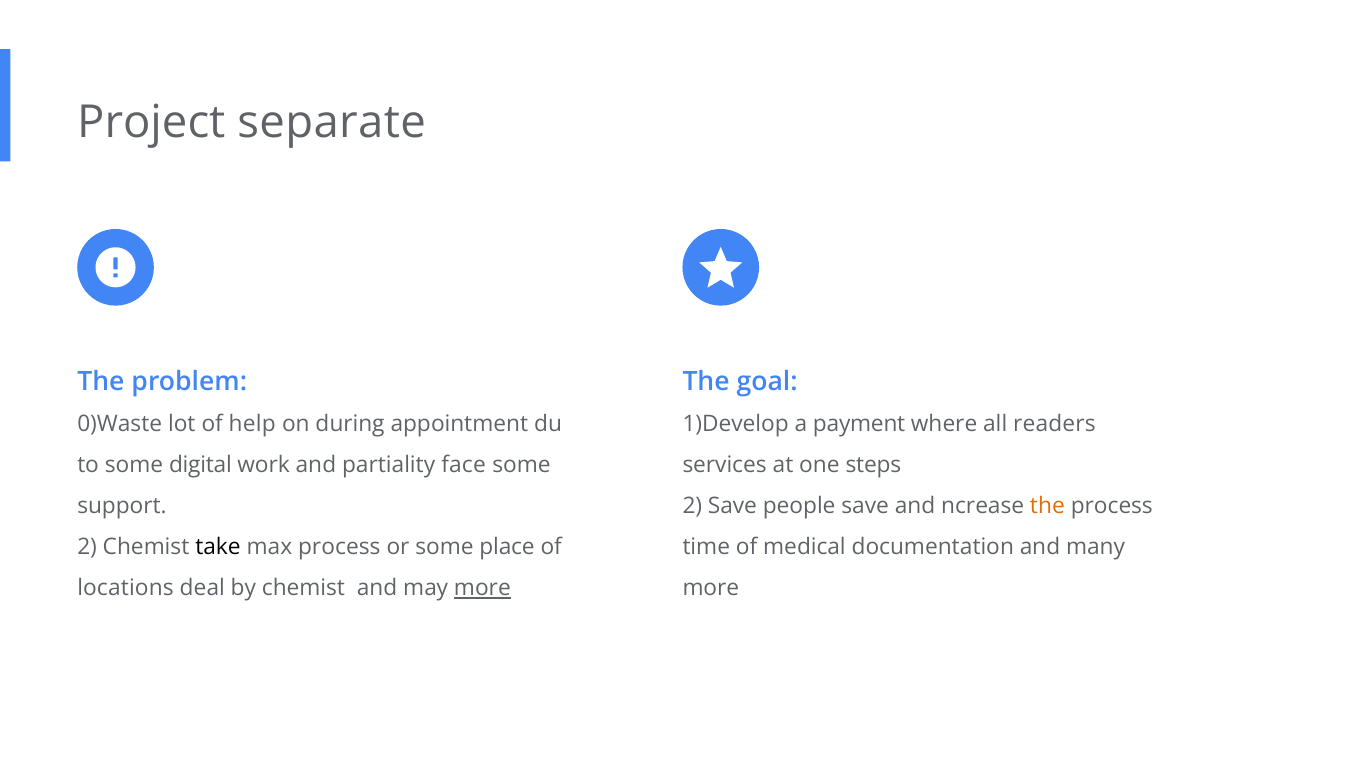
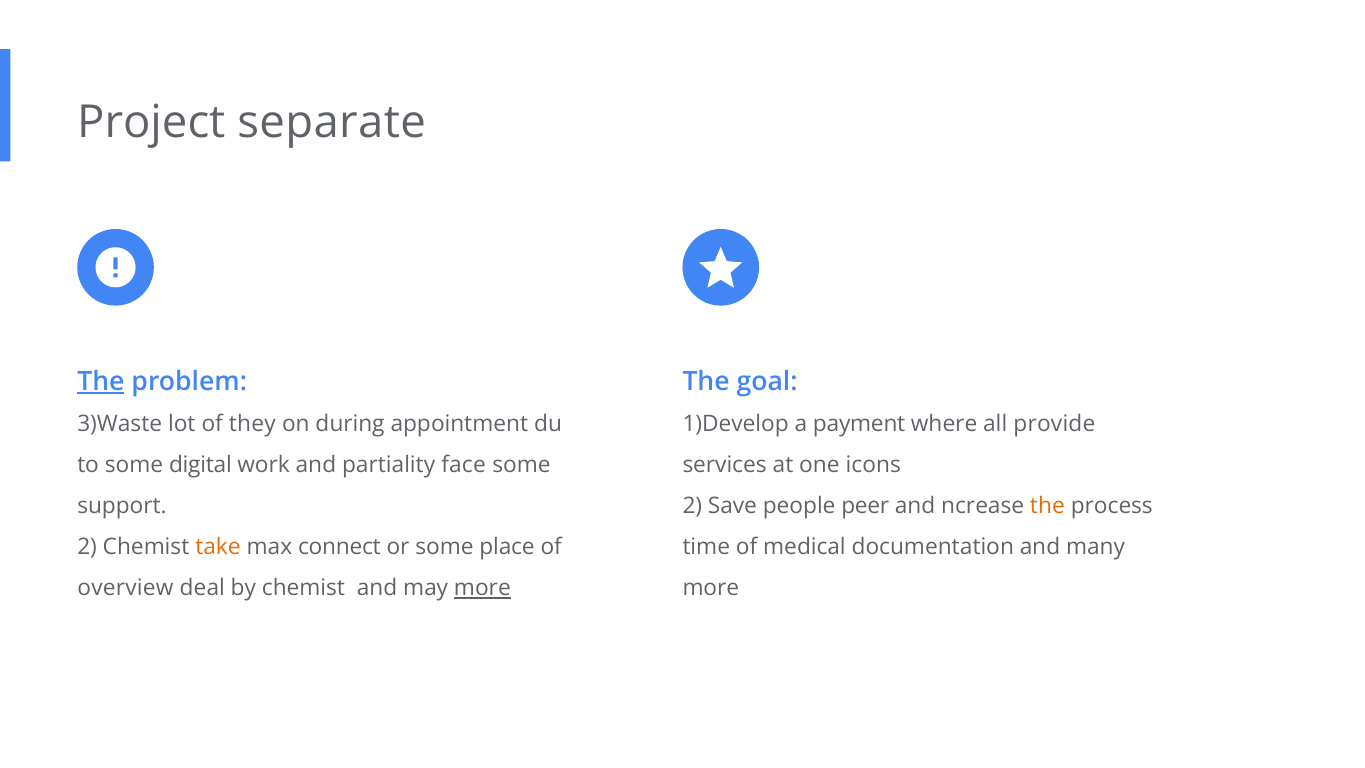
The at (101, 381) underline: none -> present
0)Waste: 0)Waste -> 3)Waste
help: help -> they
readers: readers -> provide
steps: steps -> icons
people save: save -> peer
take colour: black -> orange
max process: process -> connect
locations: locations -> overview
